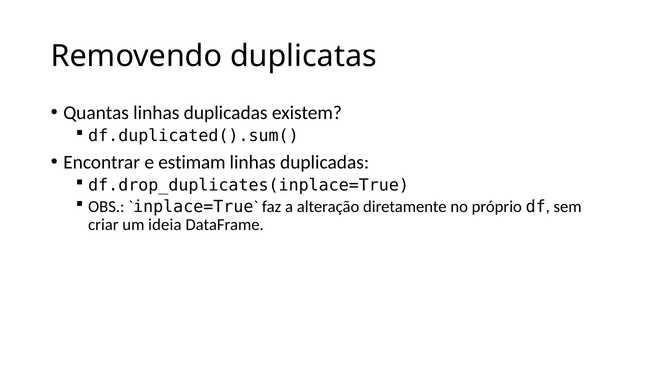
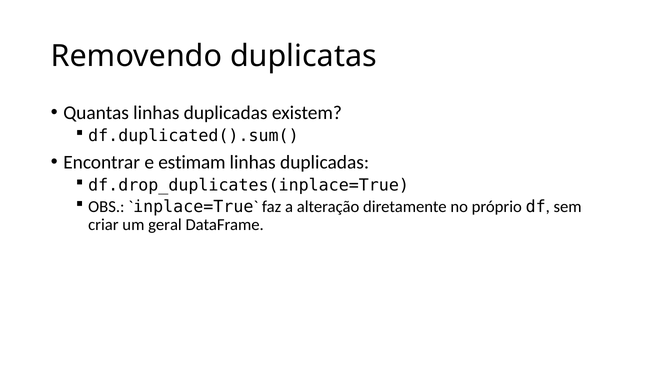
ideia: ideia -> geral
